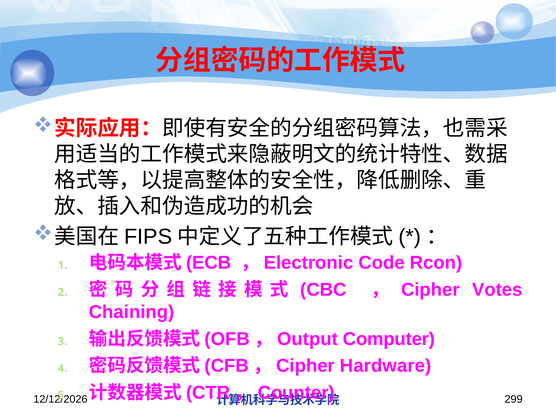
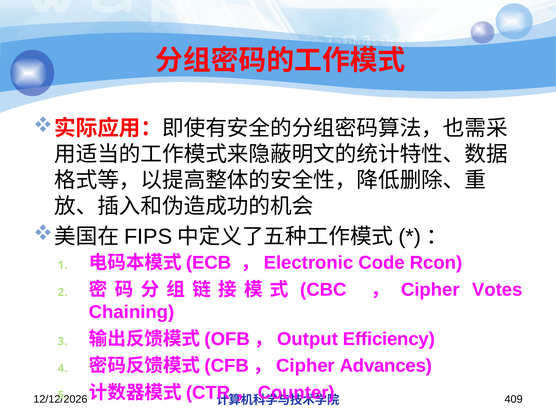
Computer: Computer -> Efficiency
Hardware: Hardware -> Advances
299: 299 -> 409
